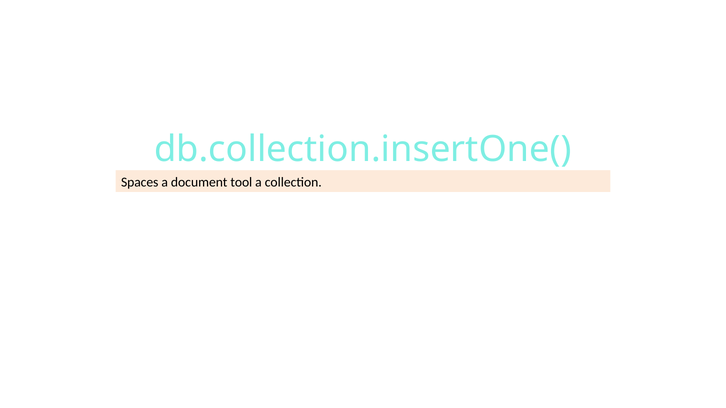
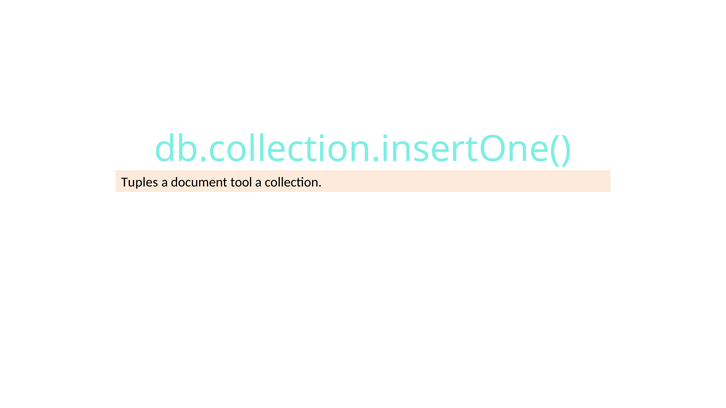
Spaces: Spaces -> Tuples
